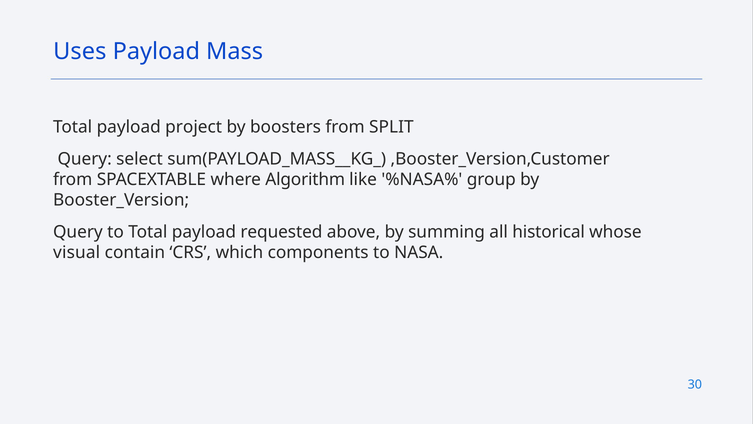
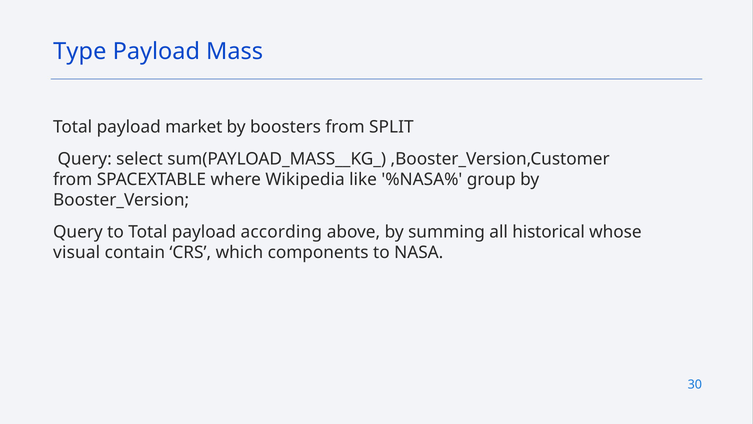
Uses: Uses -> Type
project: project -> market
Algorithm: Algorithm -> Wikipedia
requested: requested -> according
